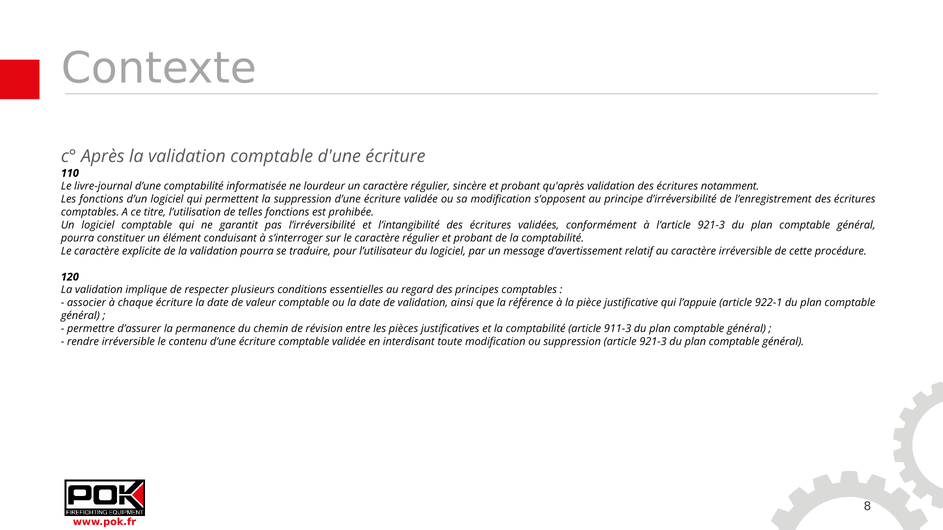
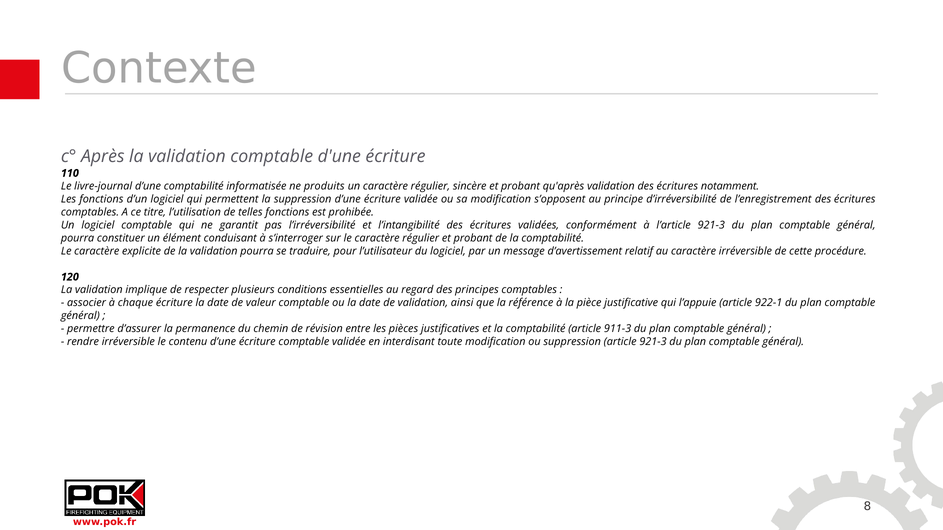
lourdeur: lourdeur -> produits
